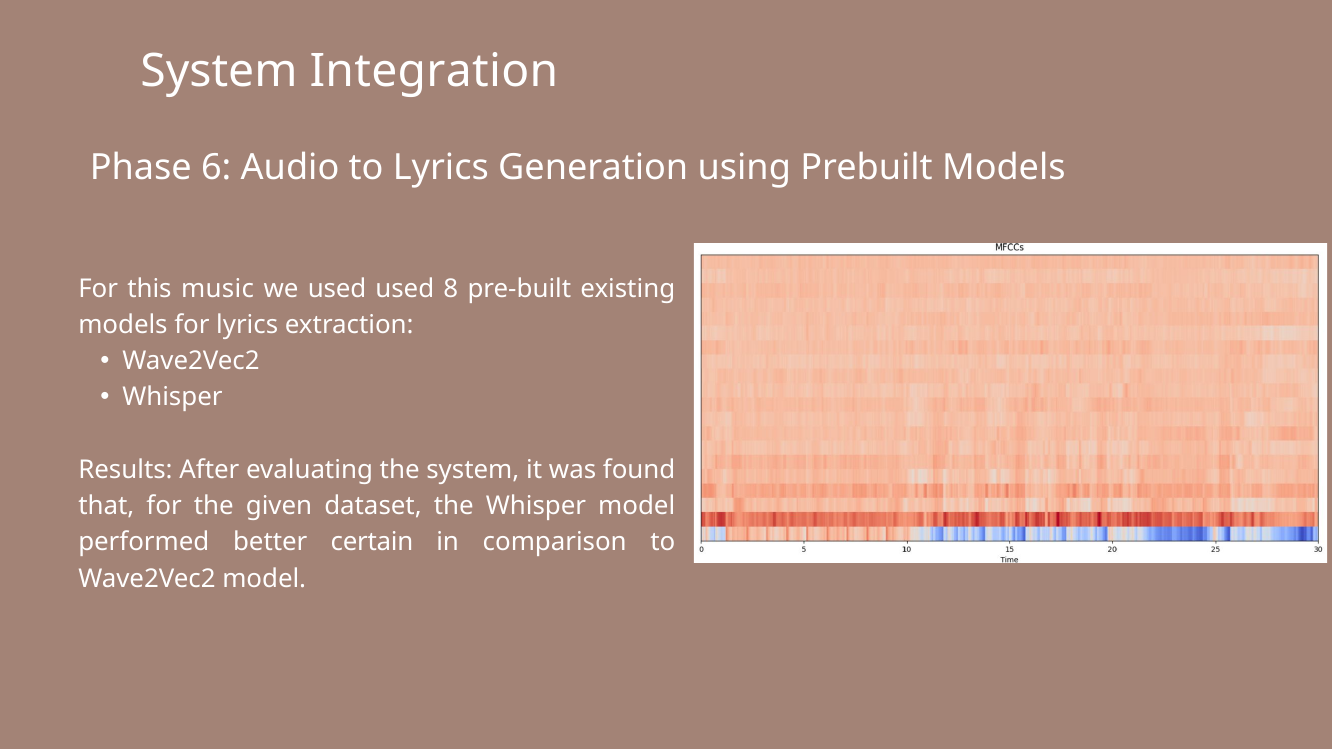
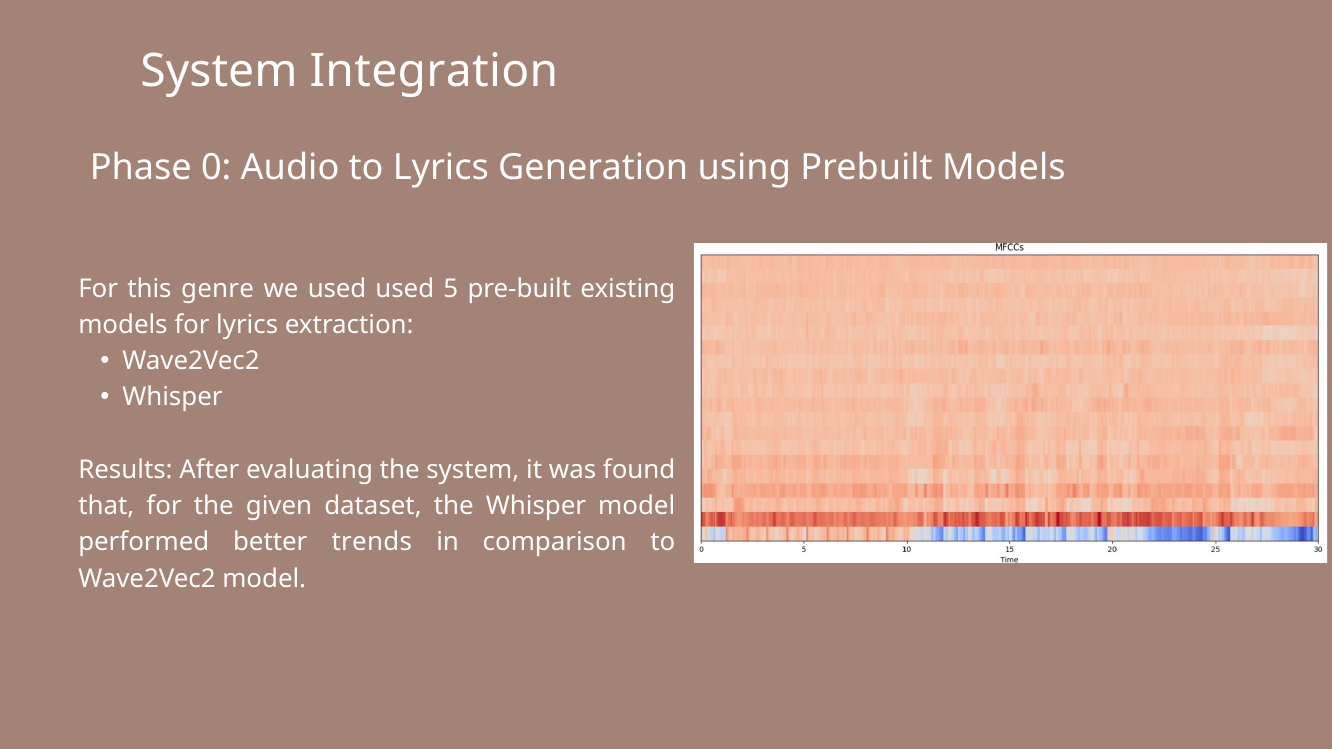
6: 6 -> 0
music: music -> genre
8: 8 -> 5
certain: certain -> trends
